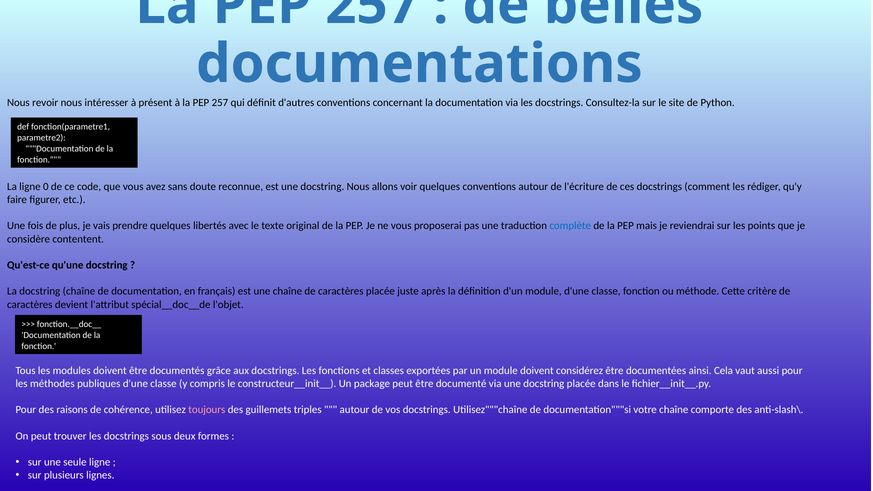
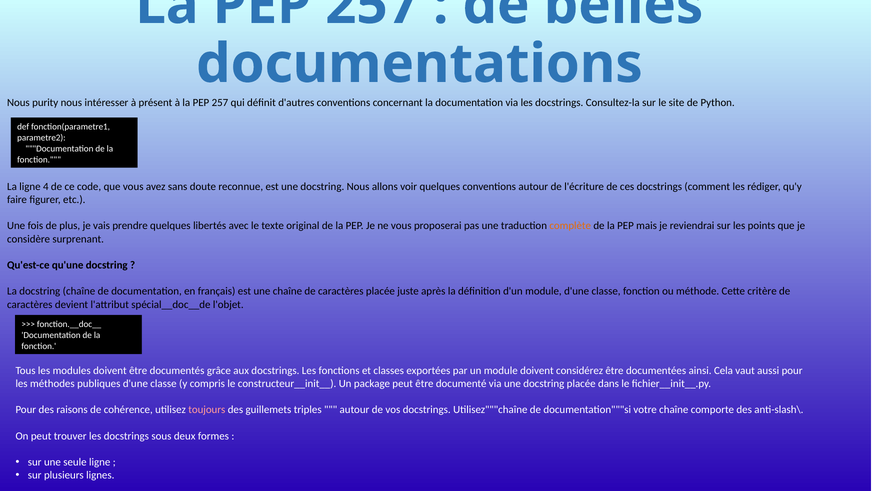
revoir: revoir -> purity
0: 0 -> 4
complète colour: blue -> orange
contentent: contentent -> surprenant
